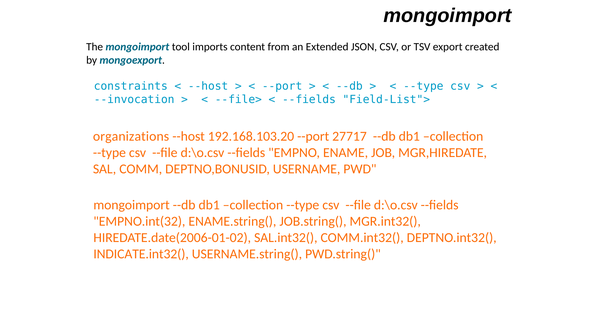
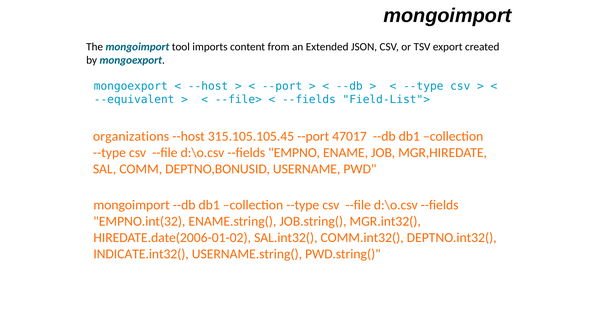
constraints at (131, 86): constraints -> mongoexport
--invocation: --invocation -> --equivalent
192.168.103.20: 192.168.103.20 -> 315.105.105.45
27717: 27717 -> 47017
